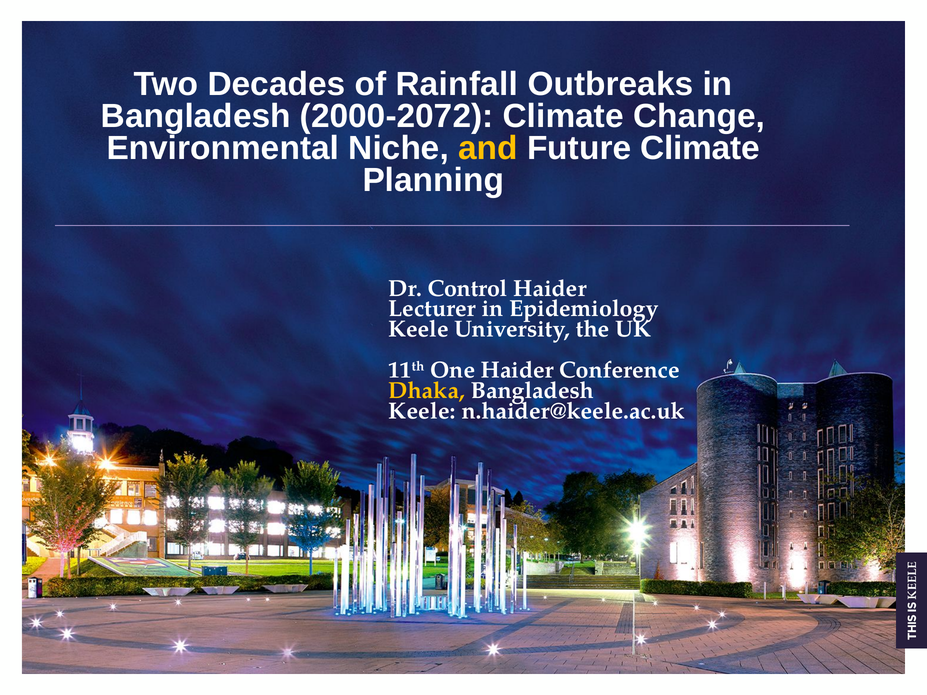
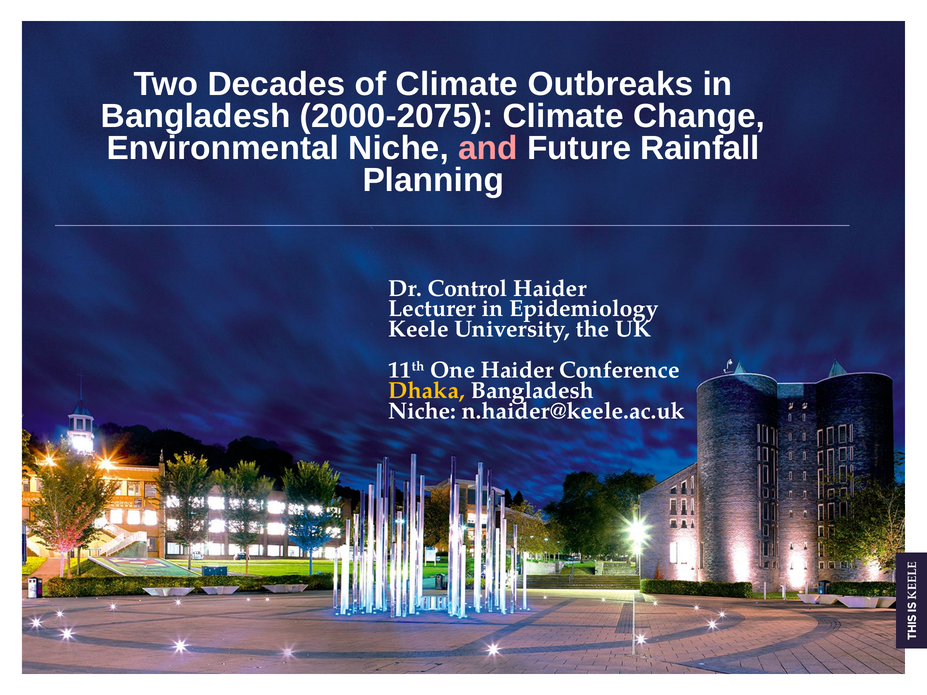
of Rainfall: Rainfall -> Climate
2000-2072: 2000-2072 -> 2000-2075
and colour: yellow -> pink
Future Climate: Climate -> Rainfall
Keele at (422, 411): Keele -> Niche
